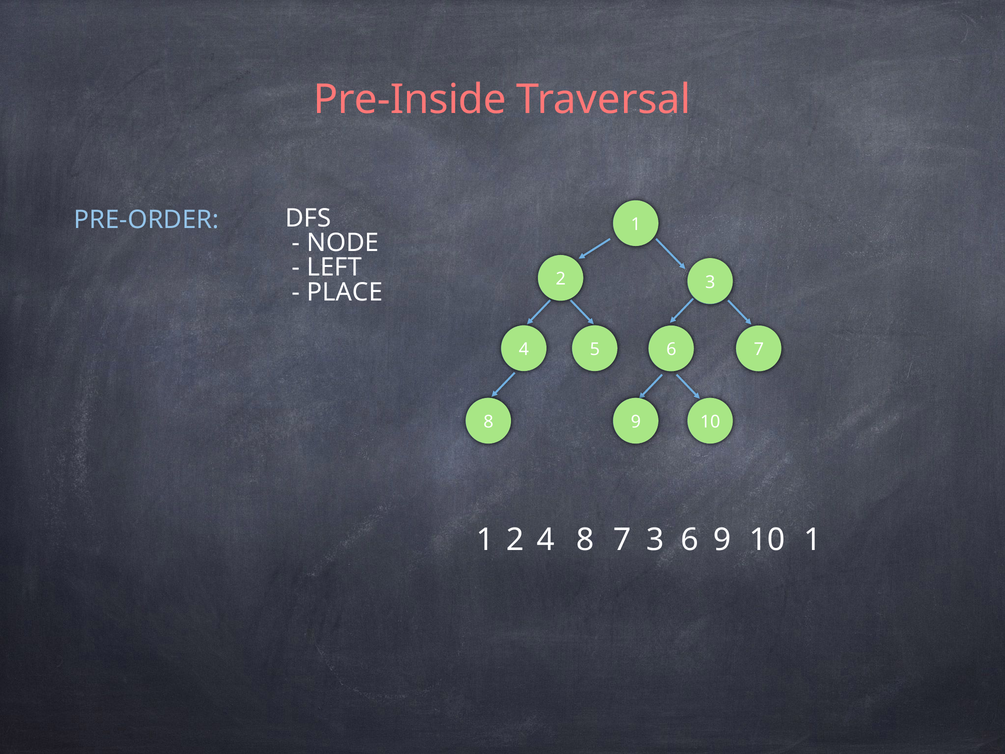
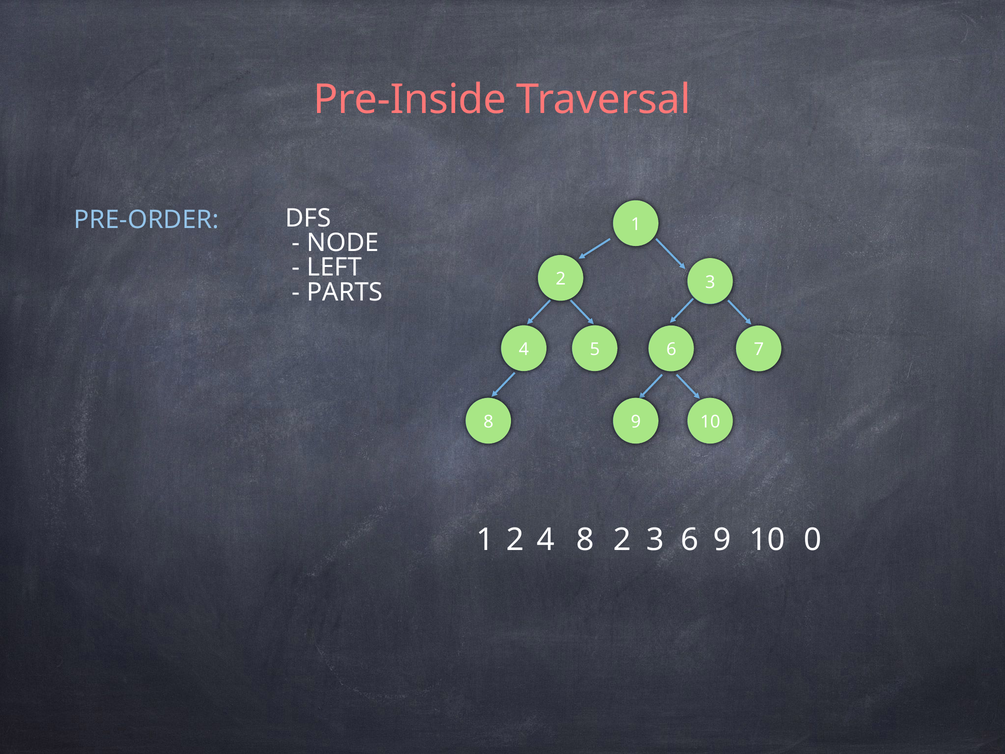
PLACE: PLACE -> PARTS
4 7: 7 -> 2
3 1: 1 -> 0
